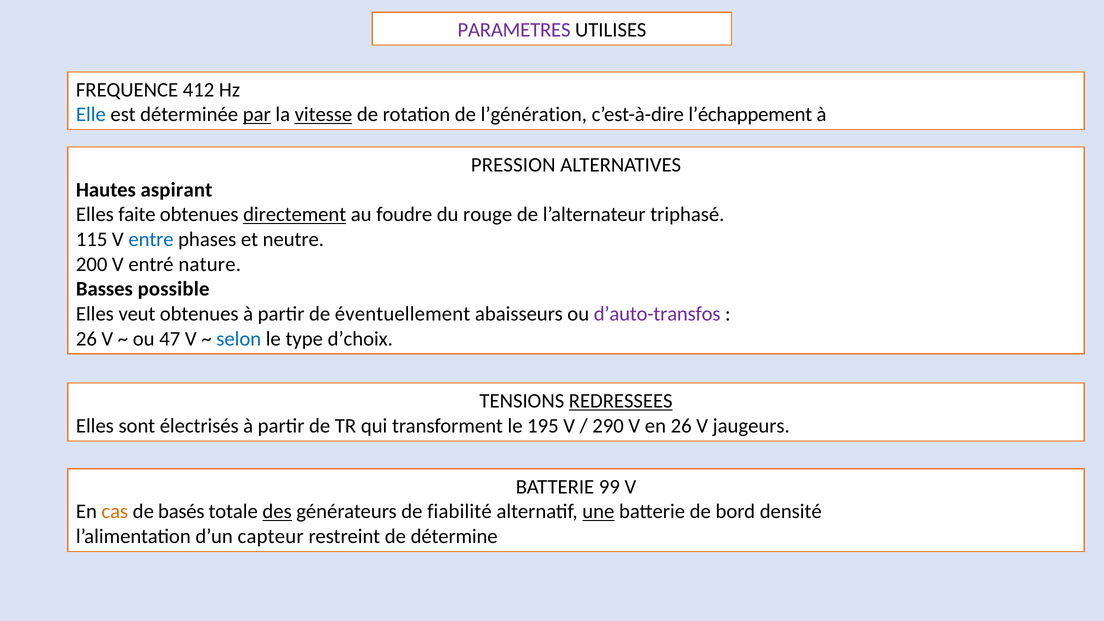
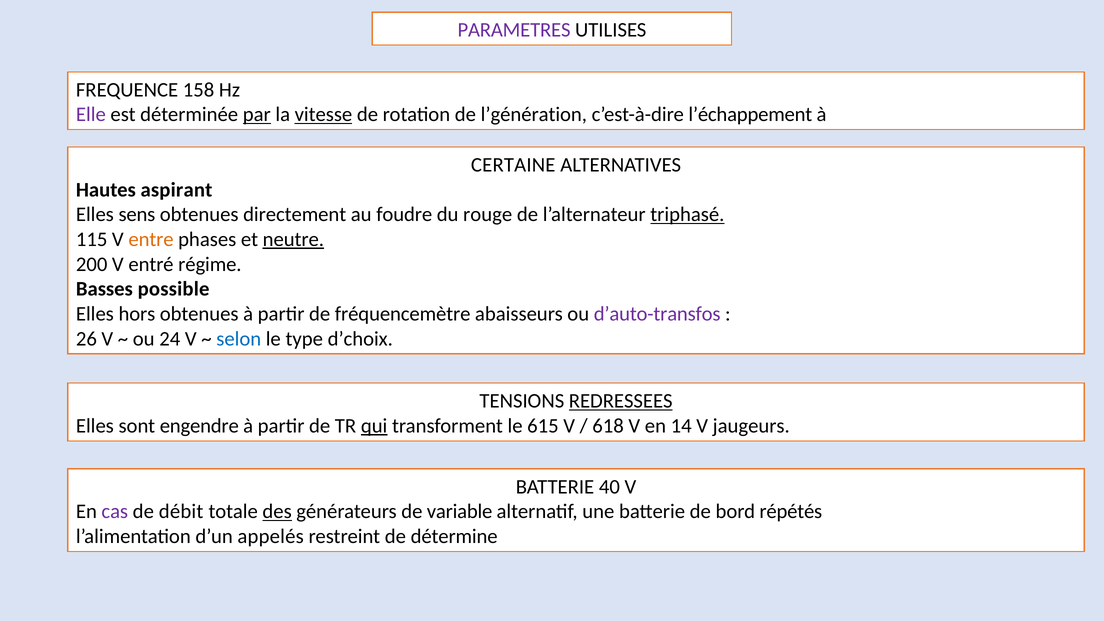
412: 412 -> 158
Elle colour: blue -> purple
PRESSION: PRESSION -> CERTAINE
faite: faite -> sens
directement underline: present -> none
triphasé underline: none -> present
entre colour: blue -> orange
neutre underline: none -> present
nature: nature -> régime
veut: veut -> hors
éventuellement: éventuellement -> fréquencemètre
47: 47 -> 24
électrisés: électrisés -> engendre
qui underline: none -> present
195: 195 -> 615
290: 290 -> 618
en 26: 26 -> 14
99: 99 -> 40
cas colour: orange -> purple
basés: basés -> débit
fiabilité: fiabilité -> variable
une underline: present -> none
densité: densité -> répétés
capteur: capteur -> appelés
